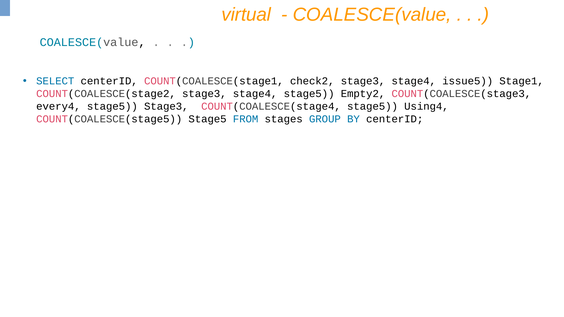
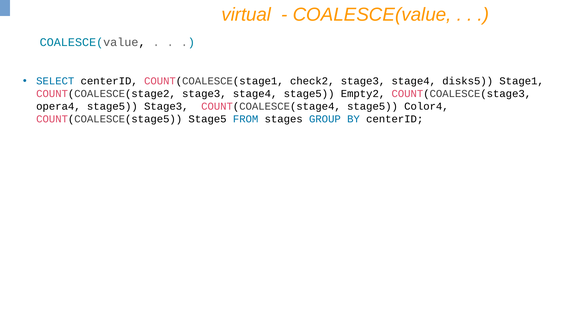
issue5: issue5 -> disks5
every4: every4 -> opera4
Using4: Using4 -> Color4
